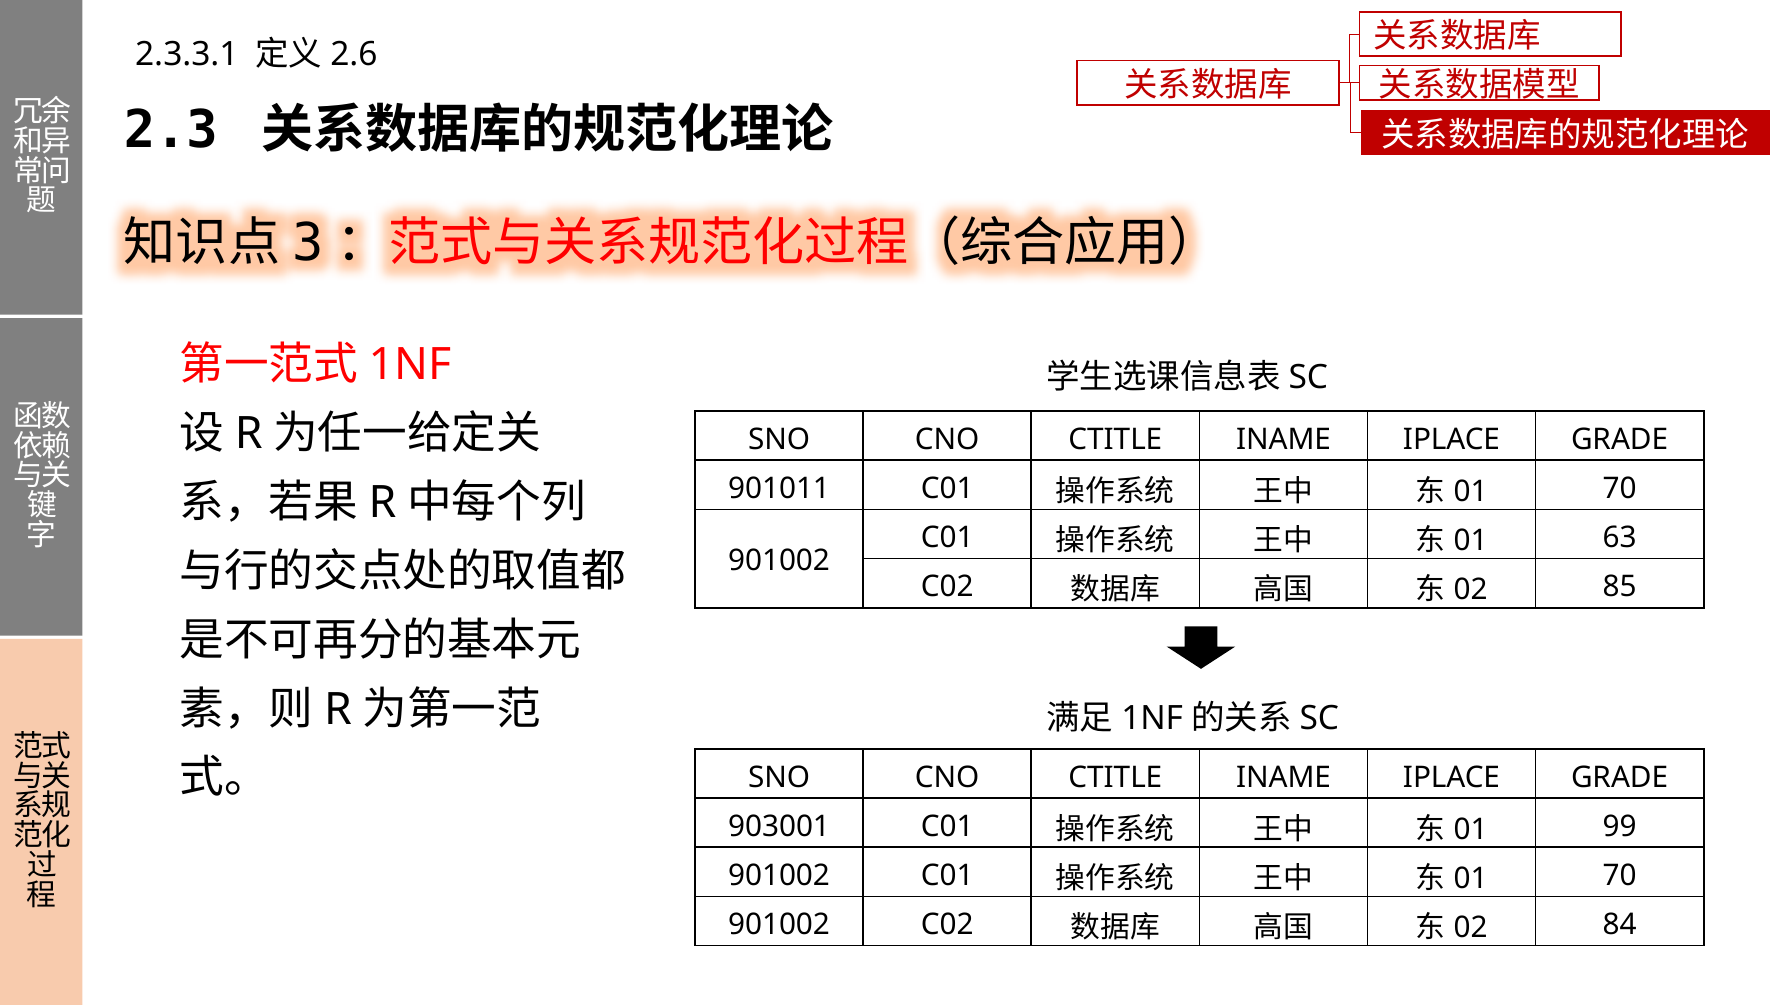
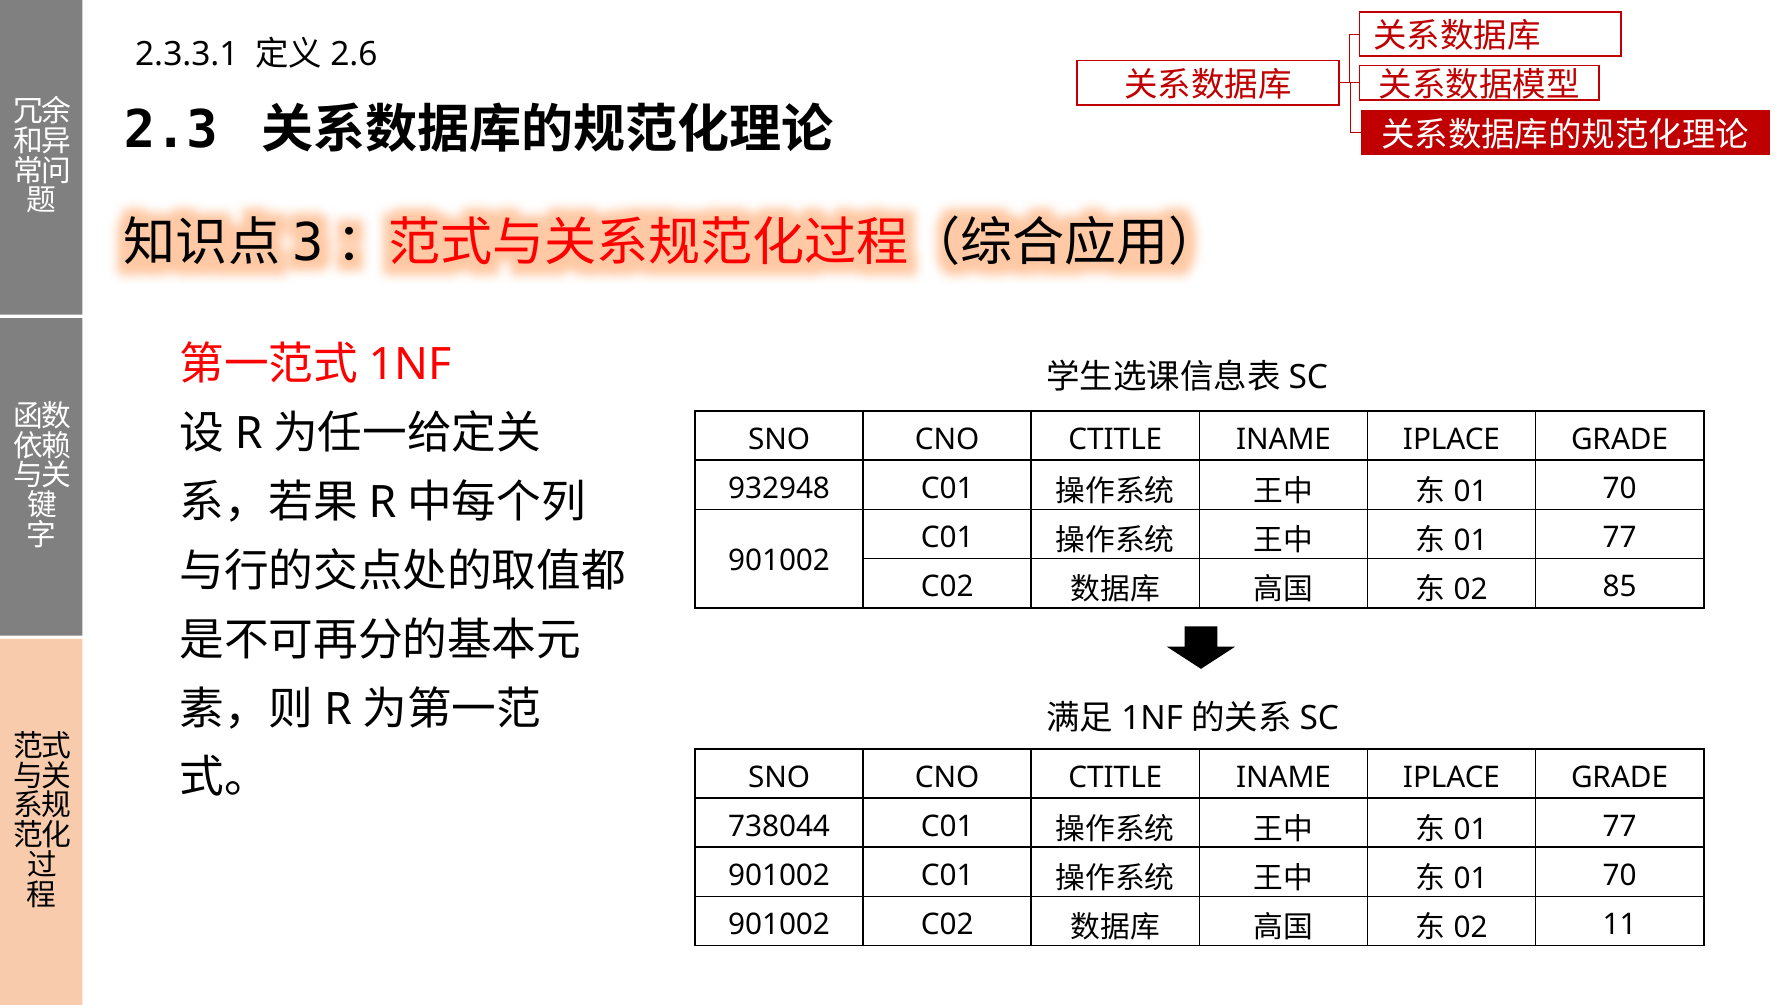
901011: 901011 -> 932948
63 at (1620, 538): 63 -> 77
903001: 903001 -> 738044
99 at (1620, 826): 99 -> 77
84: 84 -> 11
